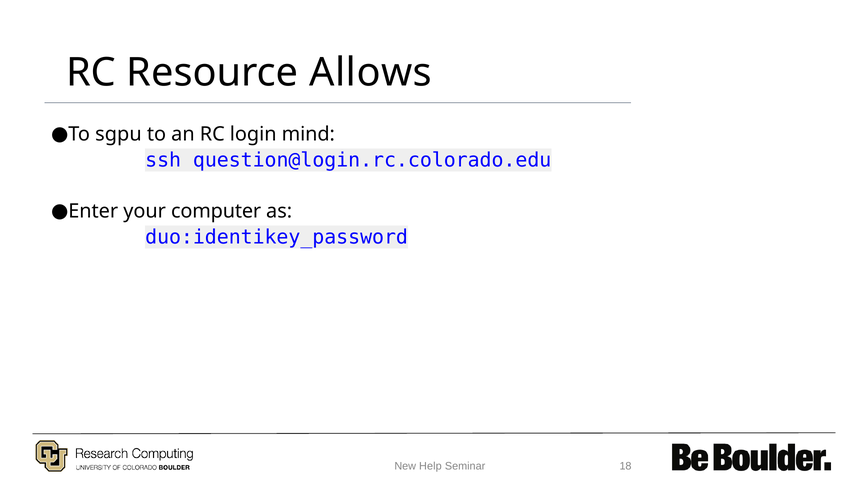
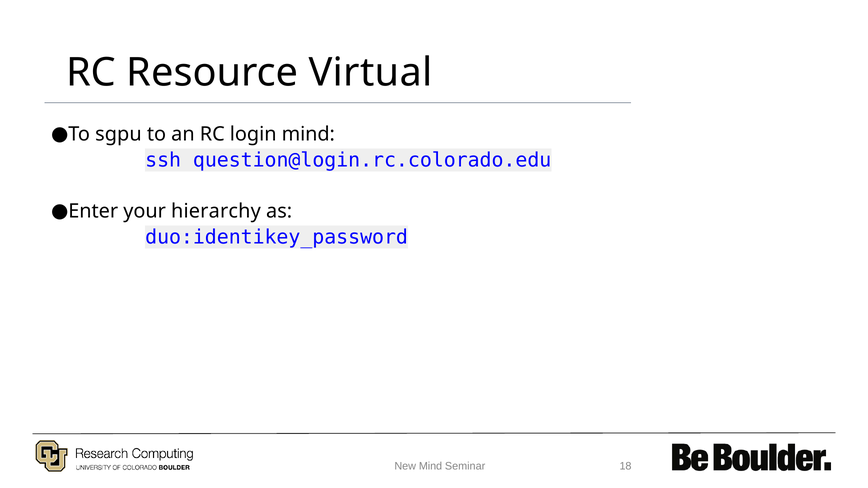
Allows: Allows -> Virtual
computer: computer -> hierarchy
New Help: Help -> Mind
